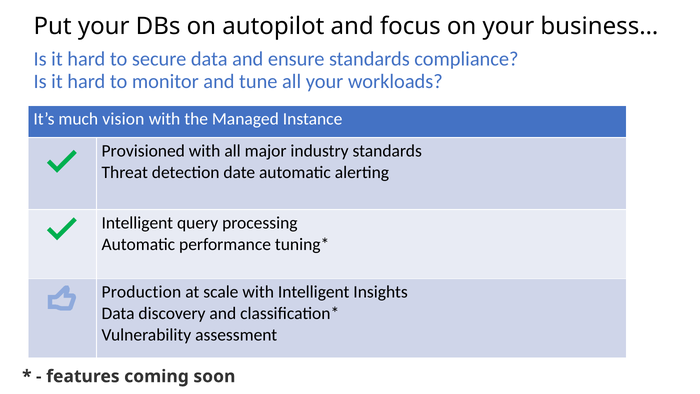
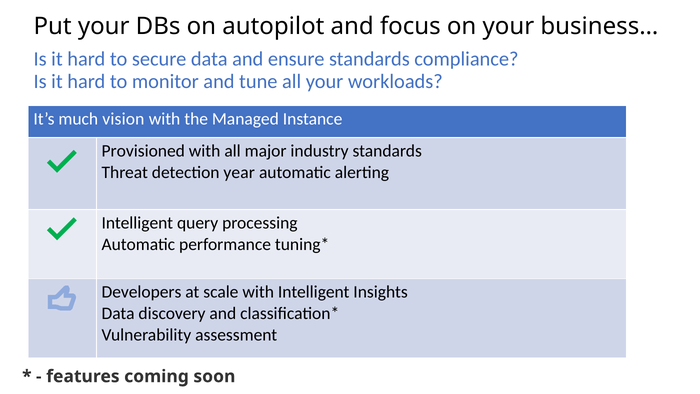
date: date -> year
Production: Production -> Developers
